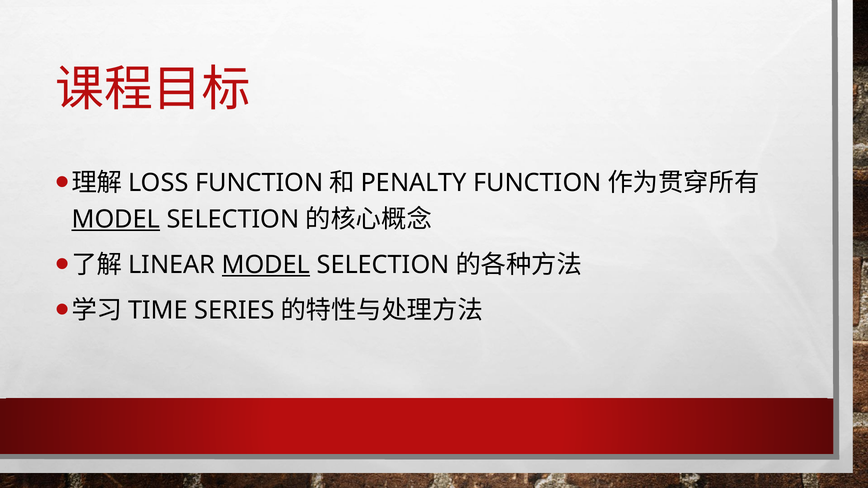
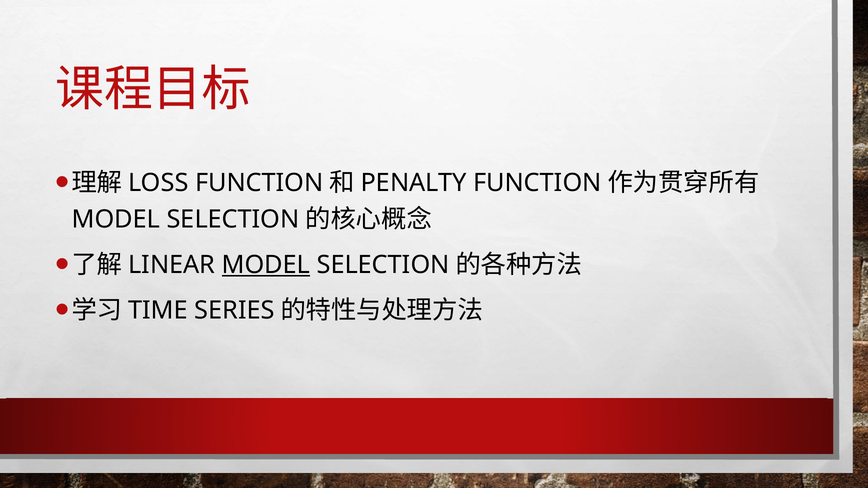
MODEL at (116, 220) underline: present -> none
